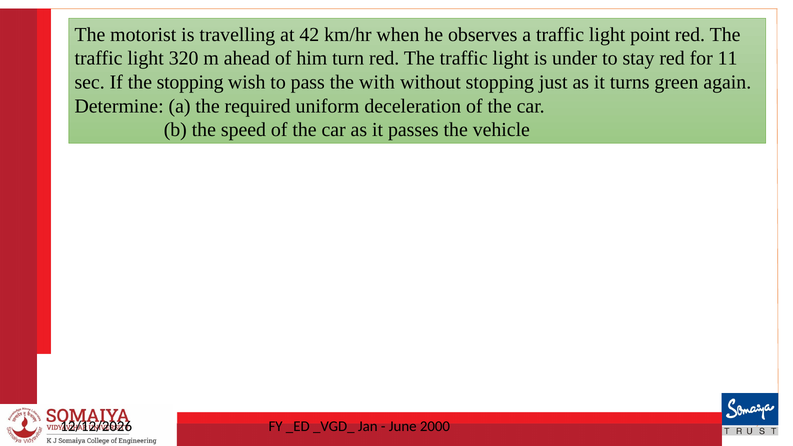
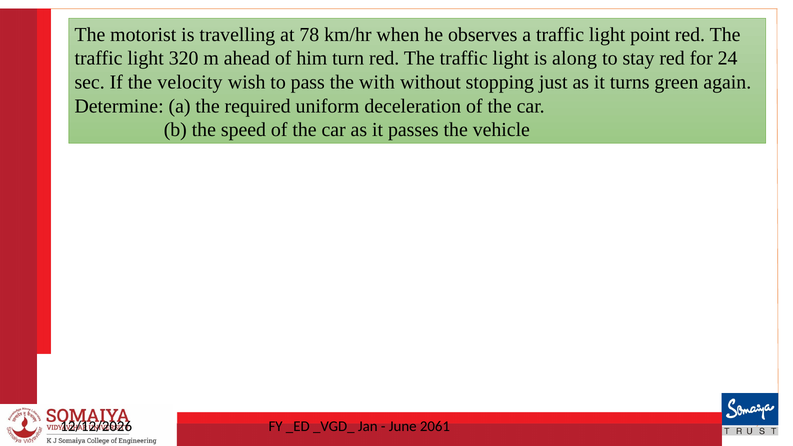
42: 42 -> 78
under: under -> along
11: 11 -> 24
the stopping: stopping -> velocity
2000: 2000 -> 2061
